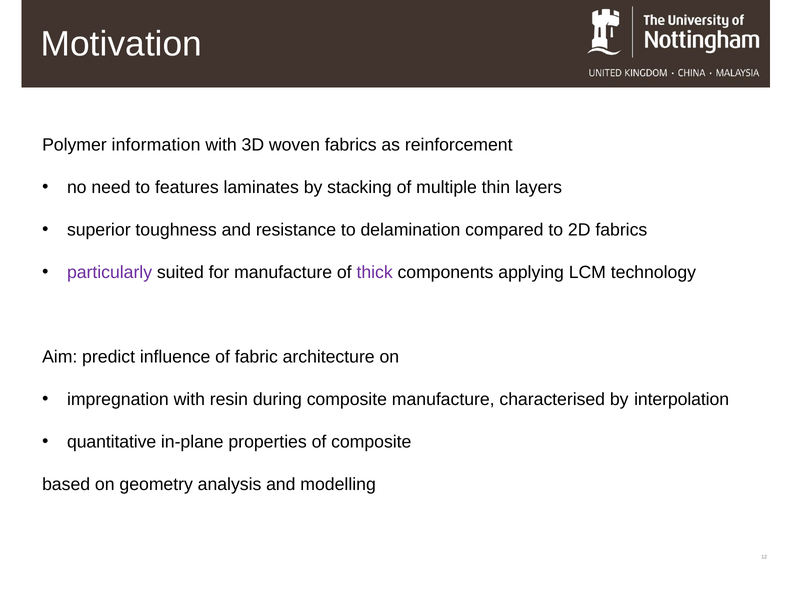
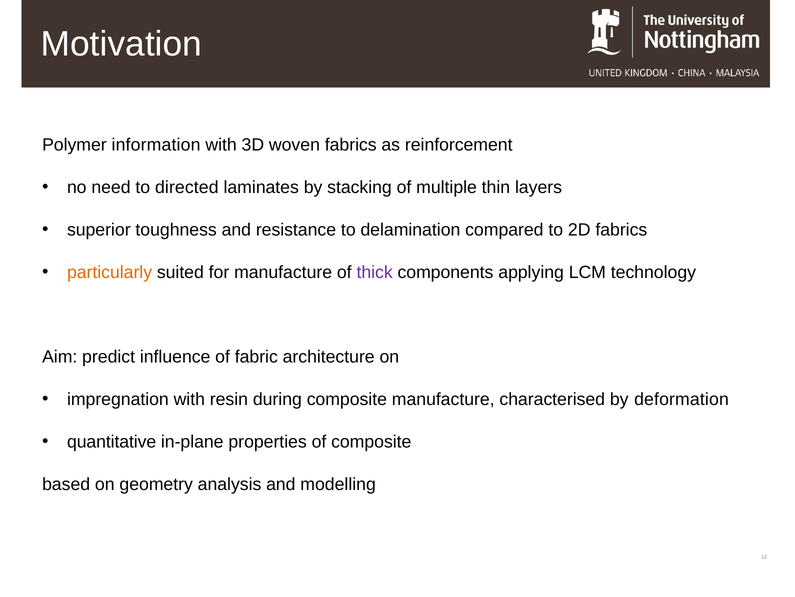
features: features -> directed
particularly colour: purple -> orange
interpolation: interpolation -> deformation
